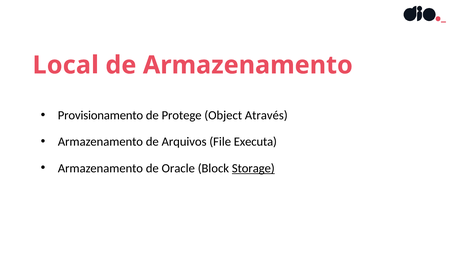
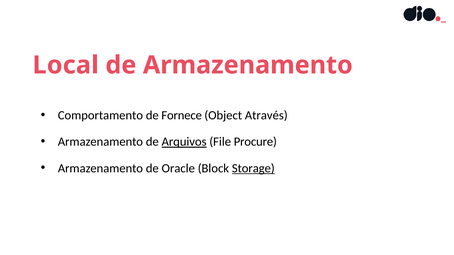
Provisionamento: Provisionamento -> Comportamento
Protege: Protege -> Fornece
Arquivos underline: none -> present
Executa: Executa -> Procure
